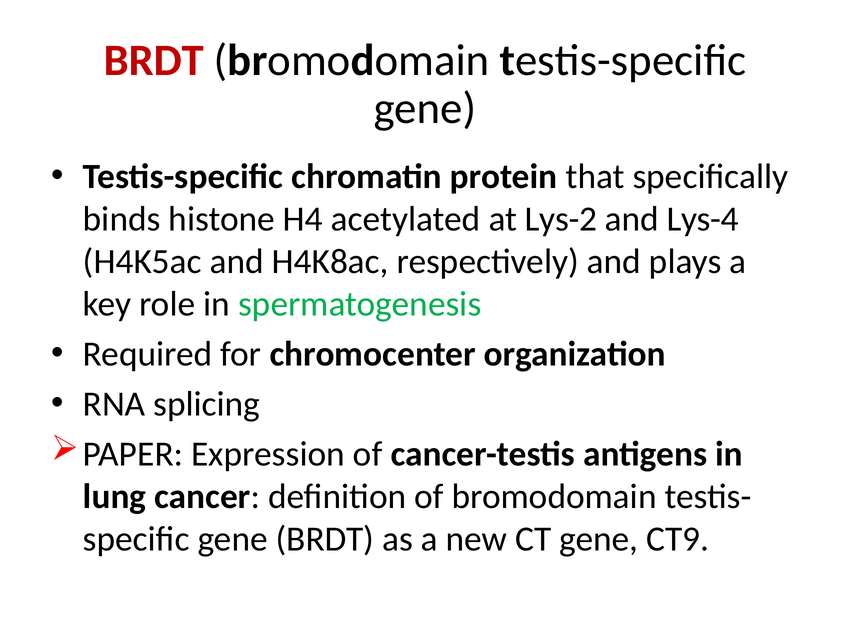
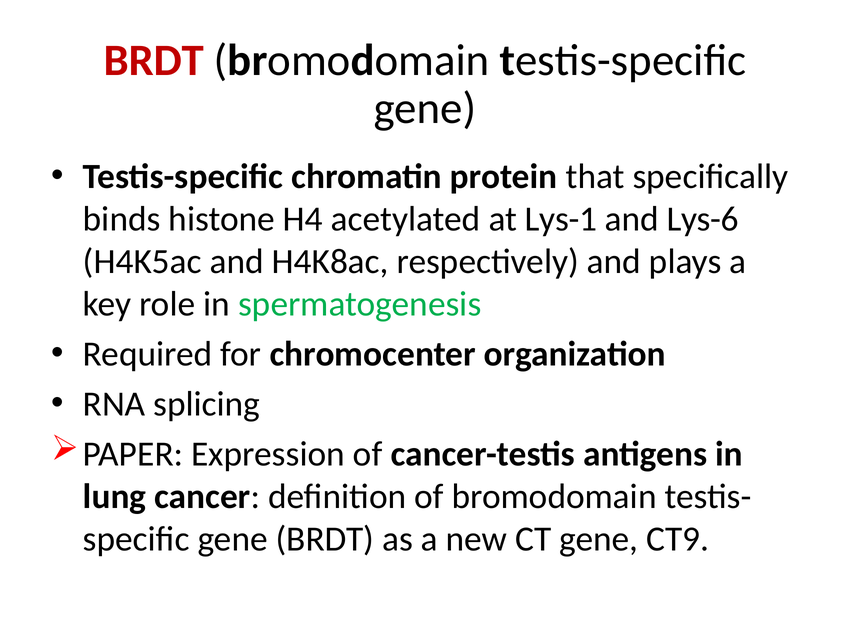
Lys-2: Lys-2 -> Lys-1
Lys-4: Lys-4 -> Lys-6
